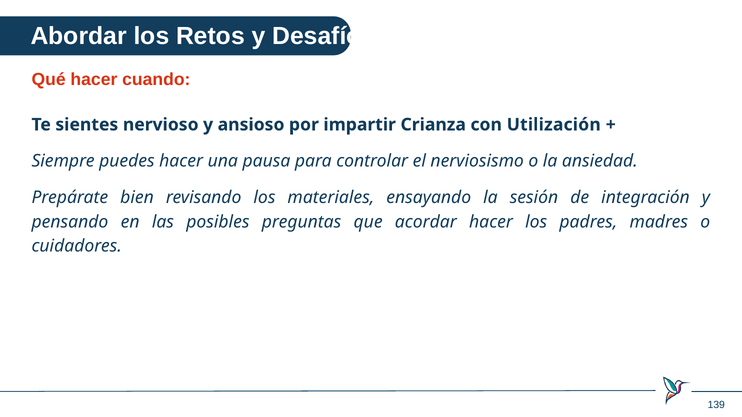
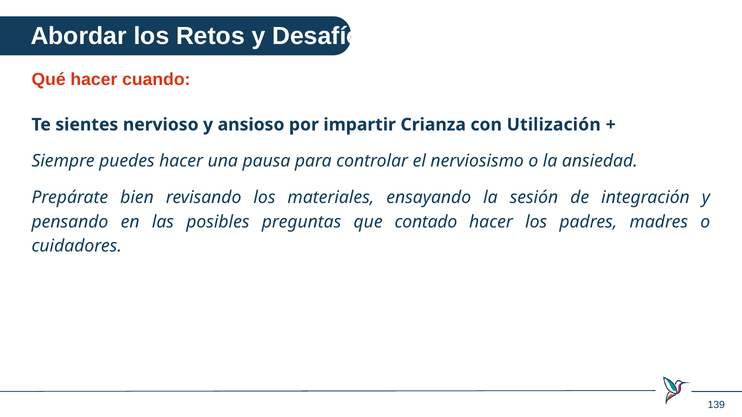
acordar: acordar -> contado
